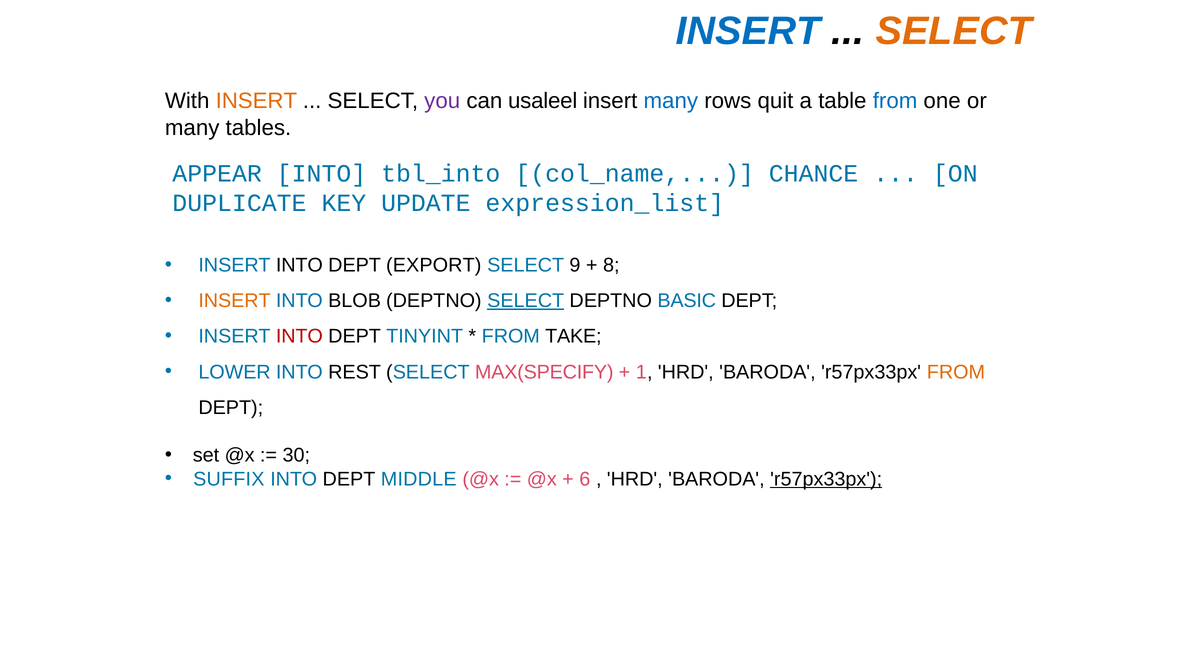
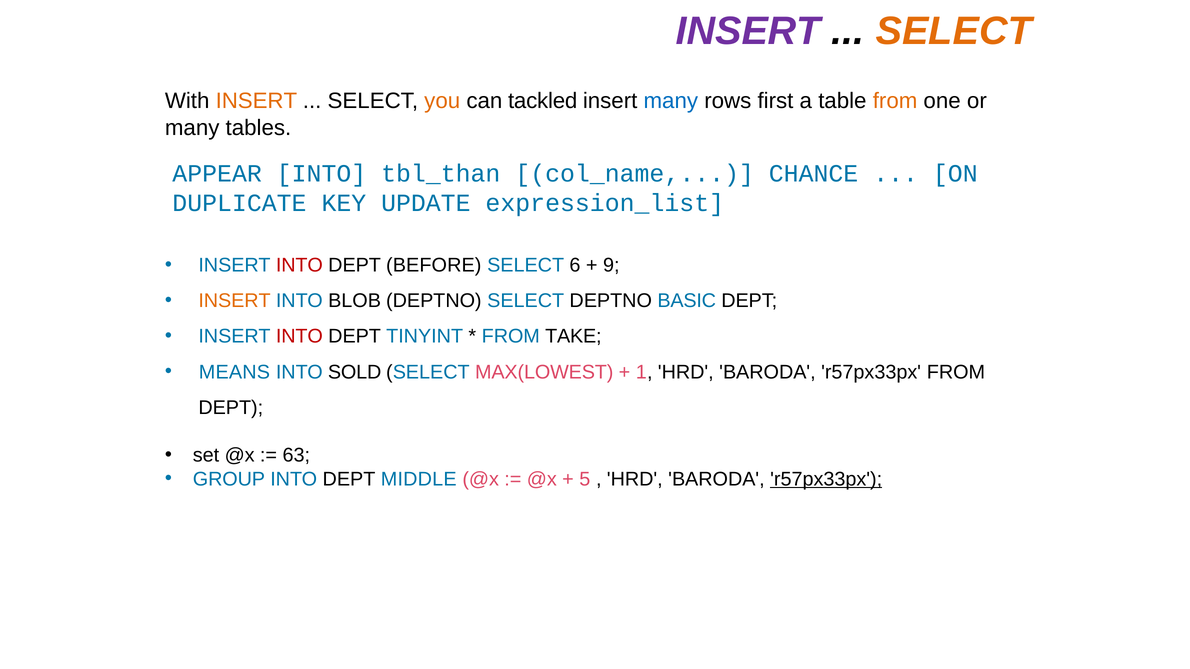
INSERT at (748, 31) colour: blue -> purple
you colour: purple -> orange
usaleel: usaleel -> tackled
quit: quit -> first
from at (895, 101) colour: blue -> orange
tbl_into: tbl_into -> tbl_than
INTO at (299, 265) colour: black -> red
EXPORT: EXPORT -> BEFORE
9: 9 -> 6
8: 8 -> 9
SELECT at (526, 301) underline: present -> none
LOWER: LOWER -> MEANS
REST: REST -> SOLD
MAX(SPECIFY: MAX(SPECIFY -> MAX(LOWEST
FROM at (956, 372) colour: orange -> black
30: 30 -> 63
SUFFIX: SUFFIX -> GROUP
6: 6 -> 5
